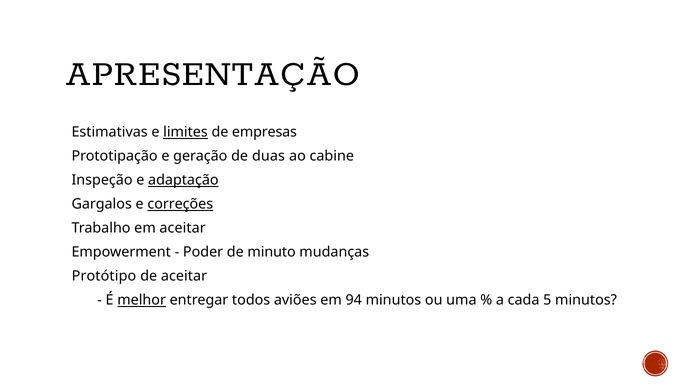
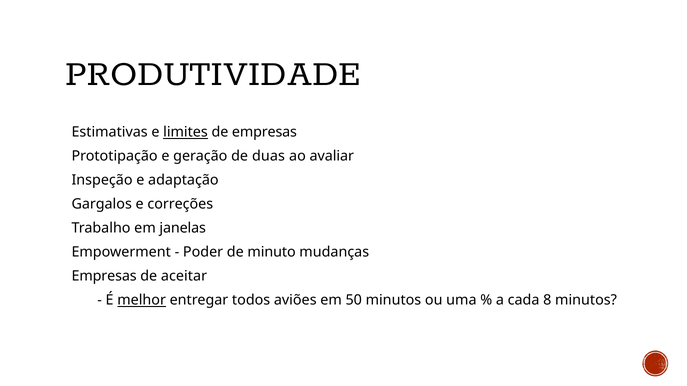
APRESENTAÇÃO: APRESENTAÇÃO -> PRODUTIVIDADE
cabine: cabine -> avaliar
adaptação underline: present -> none
correções underline: present -> none
em aceitar: aceitar -> janelas
Protótipo at (104, 277): Protótipo -> Empresas
94: 94 -> 50
5: 5 -> 8
